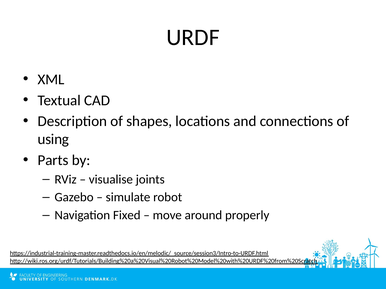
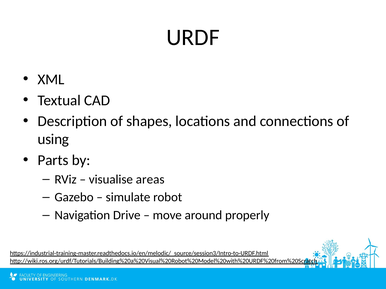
joints: joints -> areas
Fixed: Fixed -> Drive
